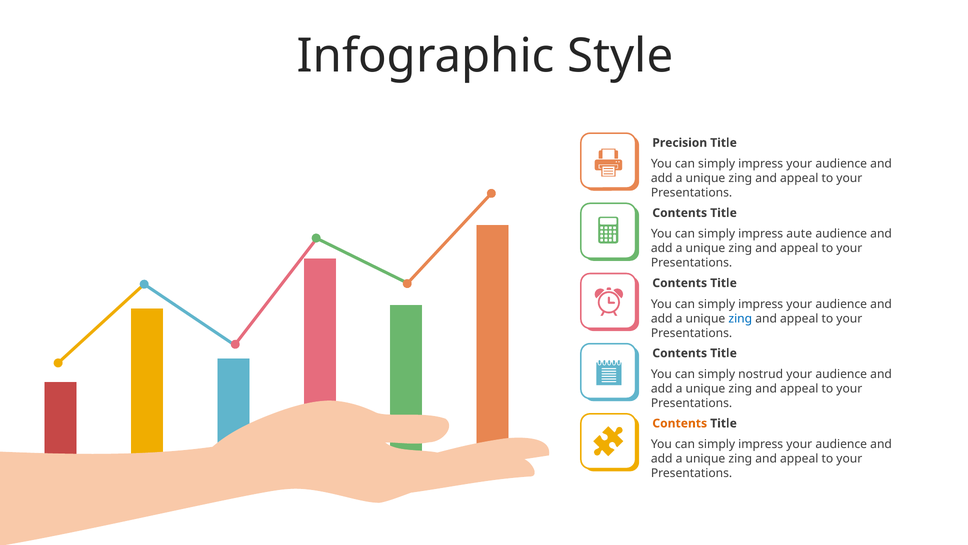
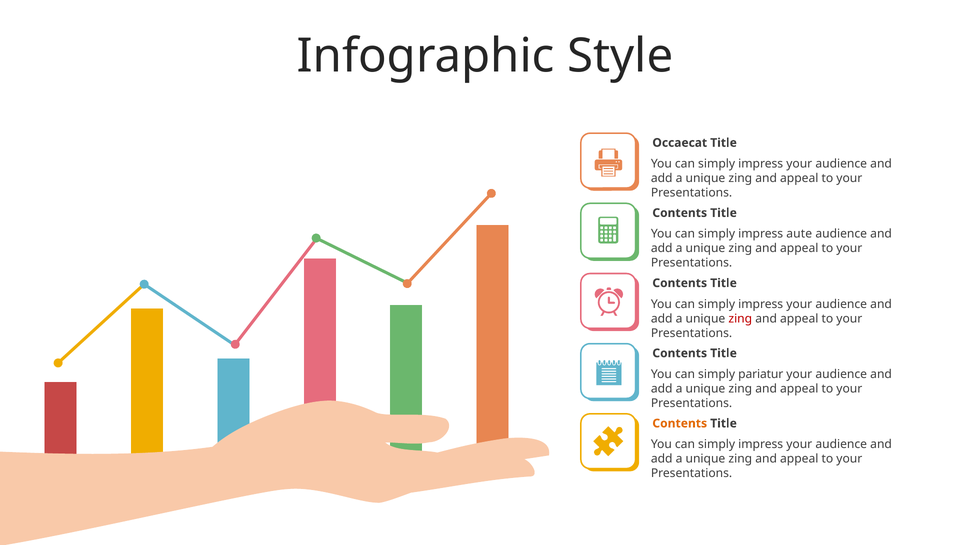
Precision: Precision -> Occaecat
zing at (740, 318) colour: blue -> red
nostrud: nostrud -> pariatur
